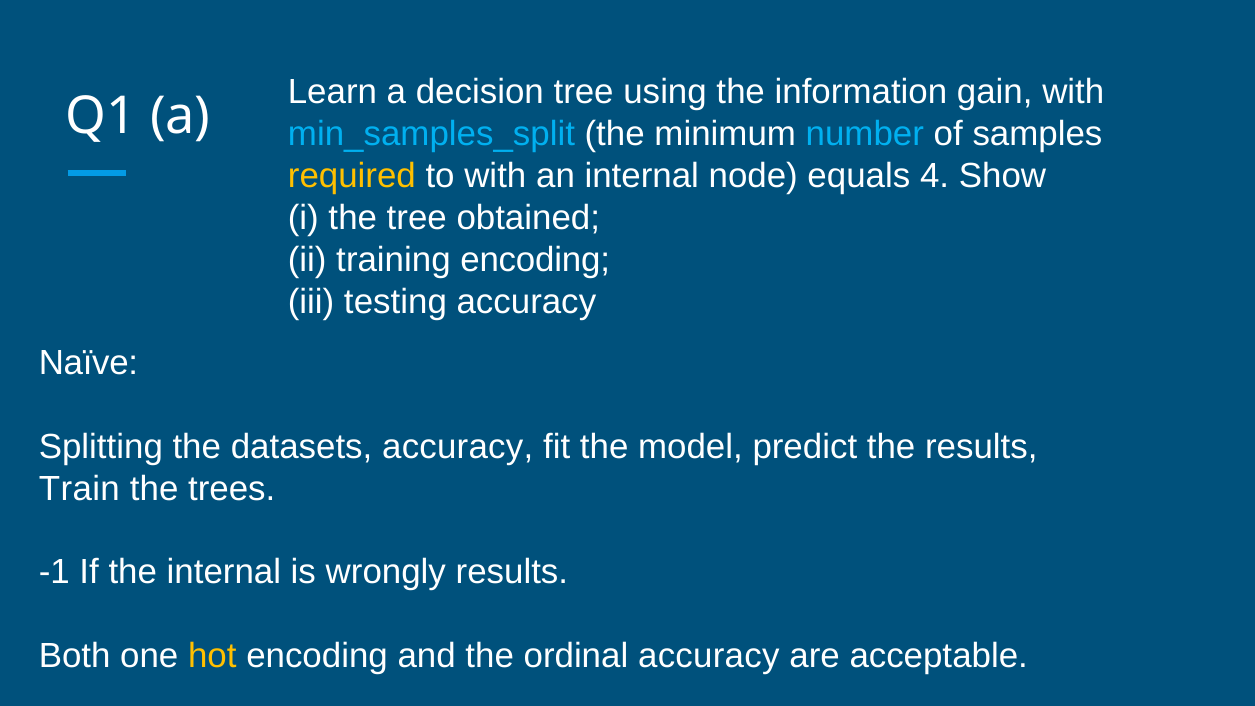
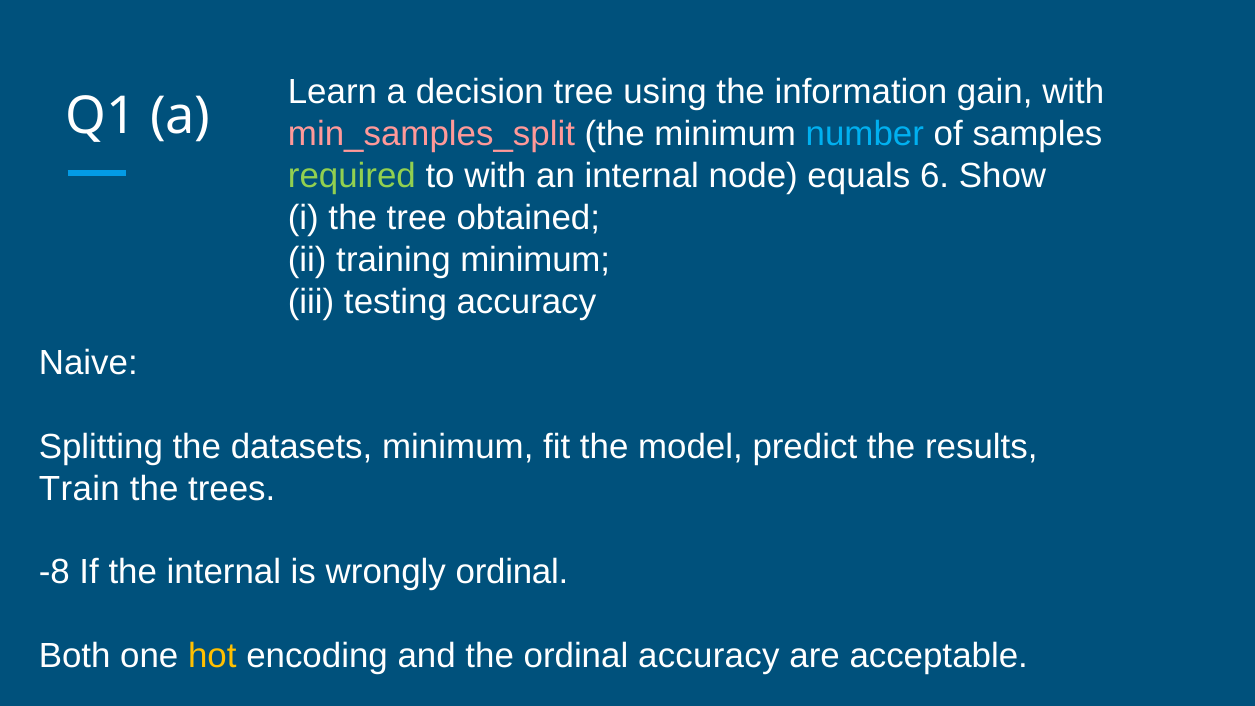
min_samples_split colour: light blue -> pink
required colour: yellow -> light green
4: 4 -> 6
training encoding: encoding -> minimum
Naïve: Naïve -> Naive
datasets accuracy: accuracy -> minimum
-1: -1 -> -8
wrongly results: results -> ordinal
